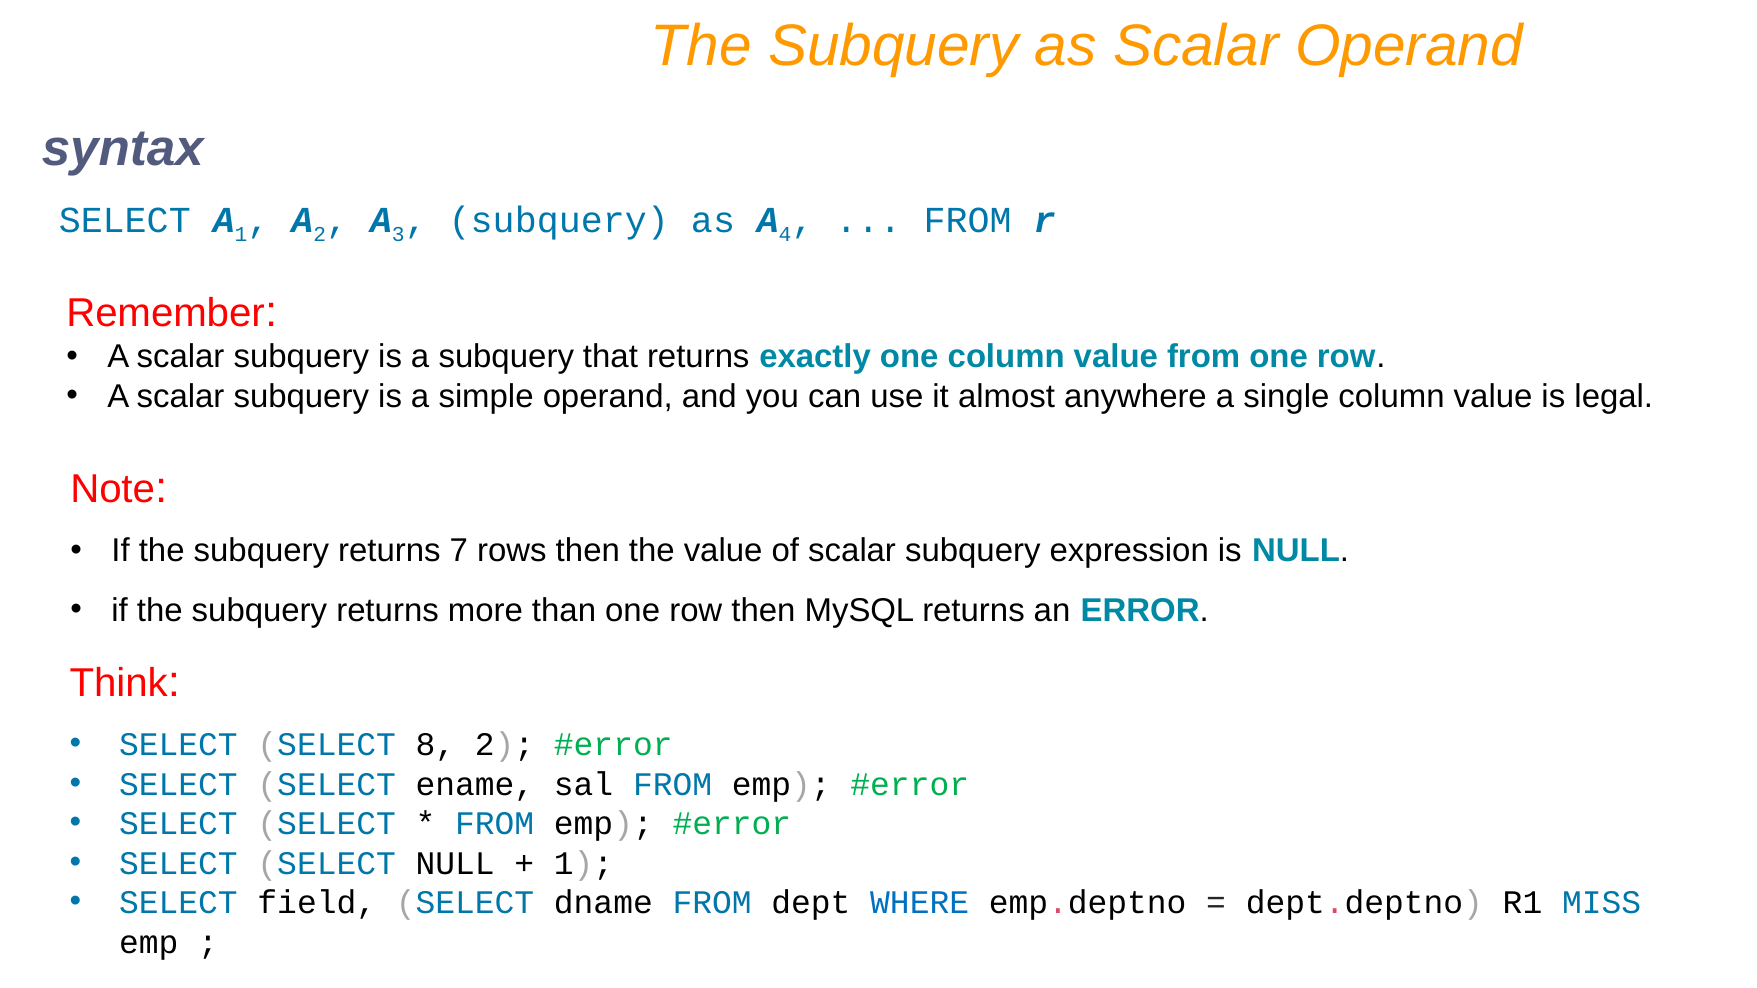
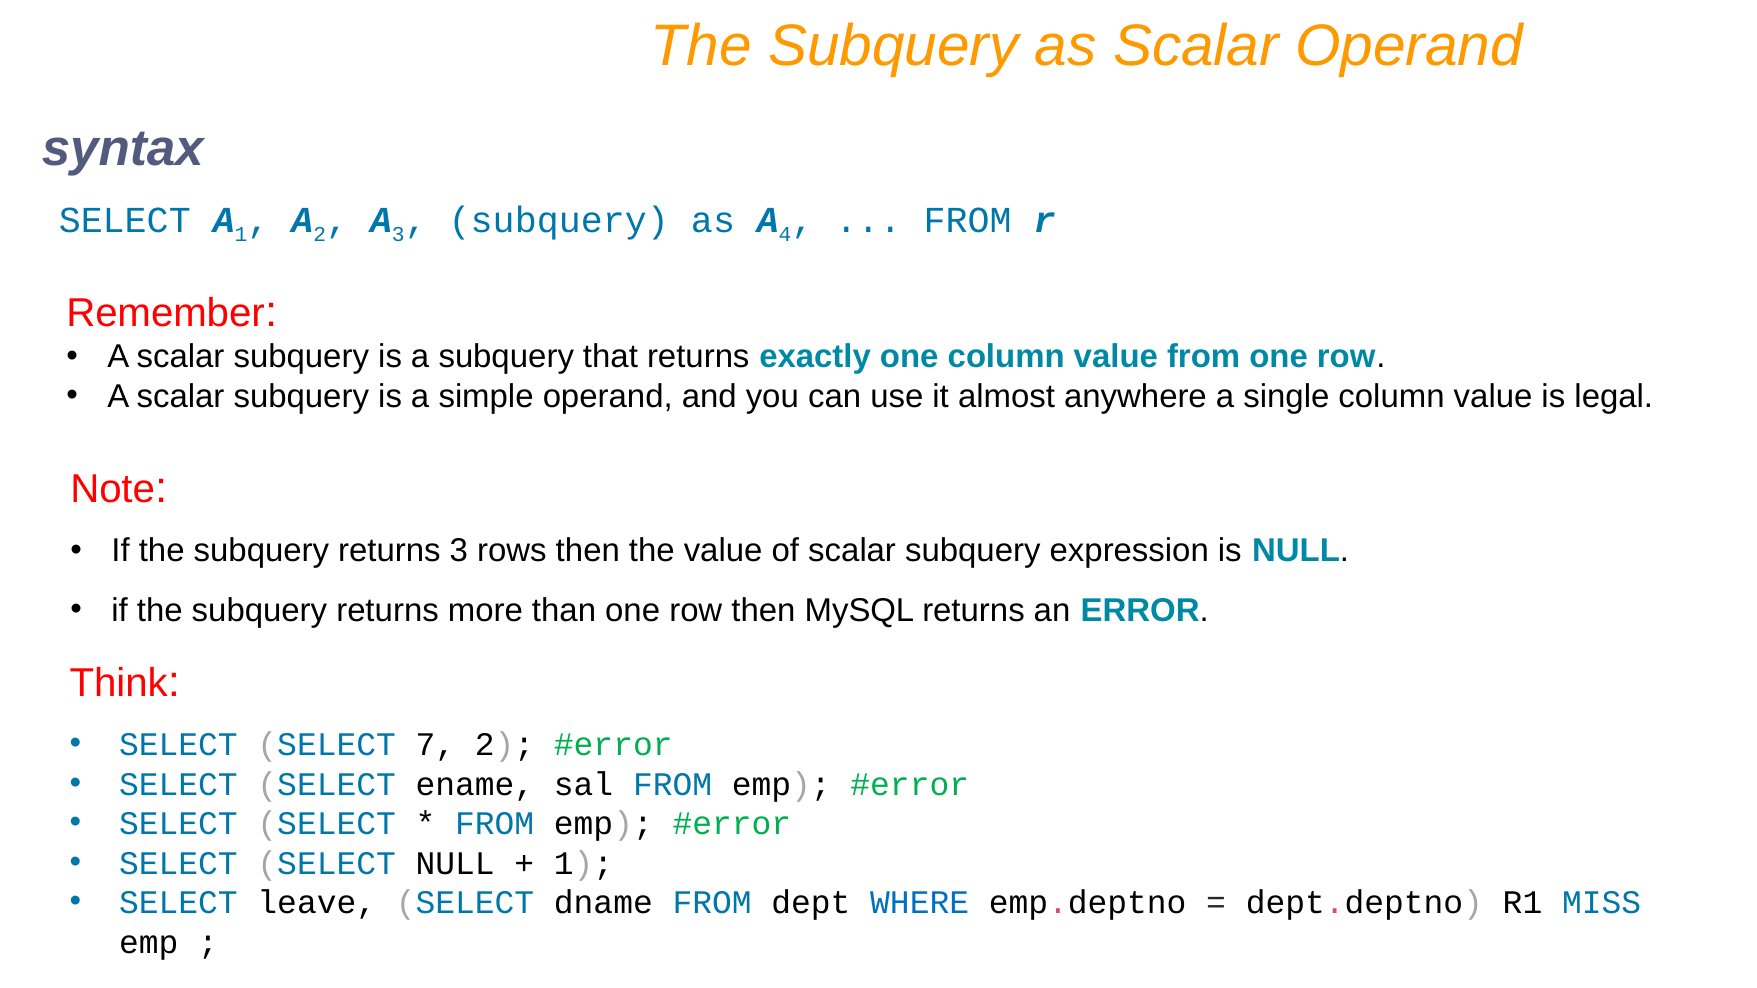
returns 7: 7 -> 3
8: 8 -> 7
field: field -> leave
